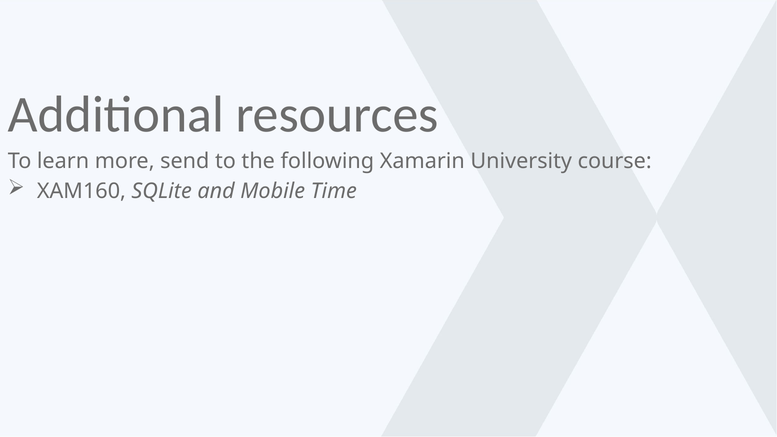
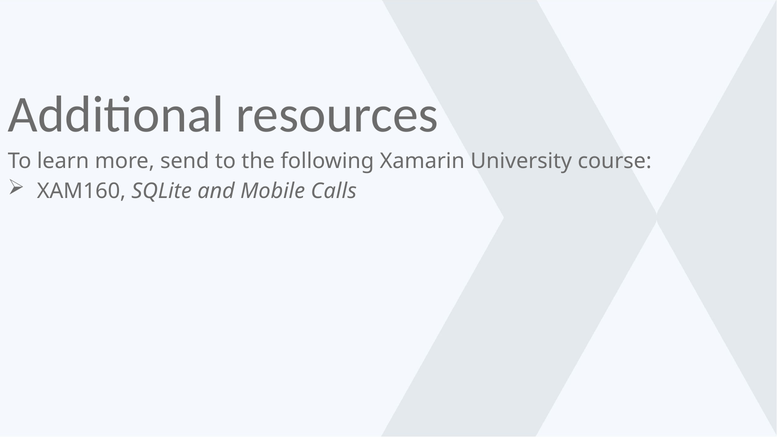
Time: Time -> Calls
